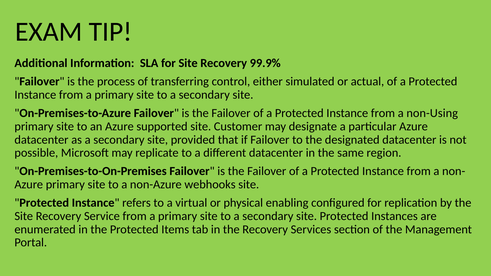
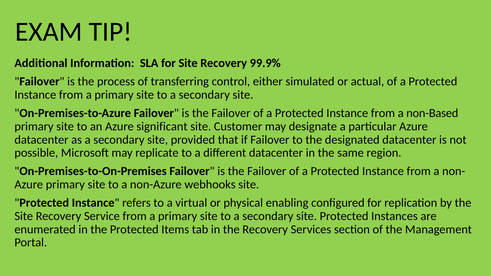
non-Using: non-Using -> non-Based
supported: supported -> significant
